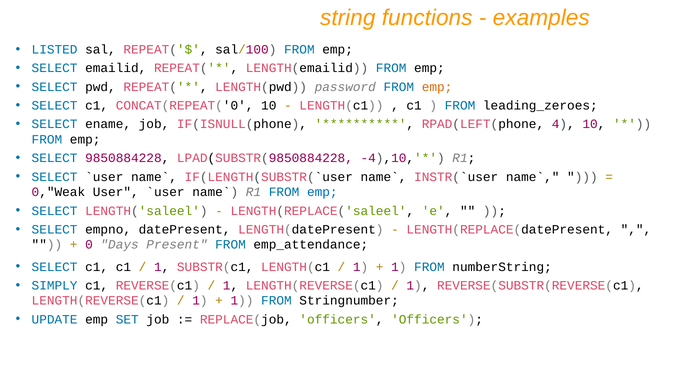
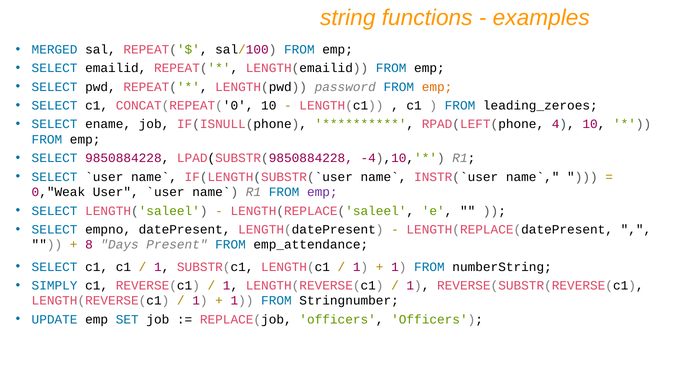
LISTED: LISTED -> MERGED
emp at (322, 192) colour: blue -> purple
0: 0 -> 8
